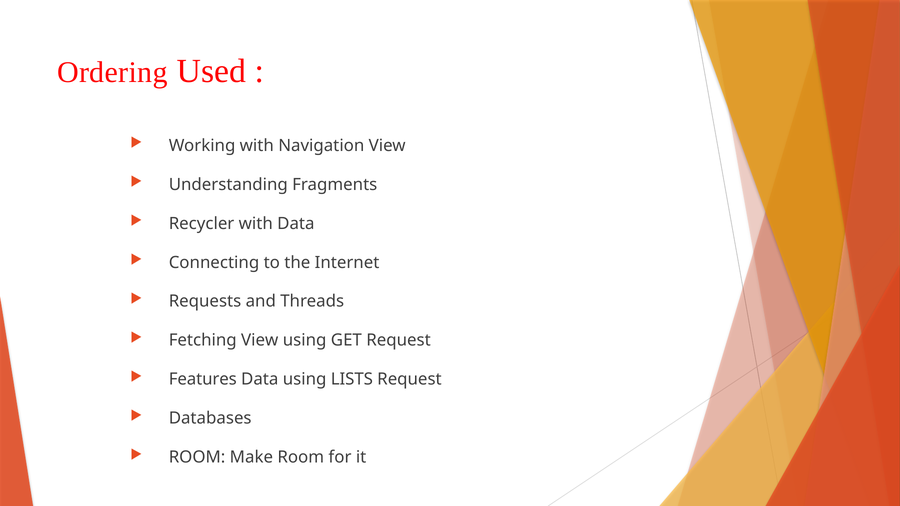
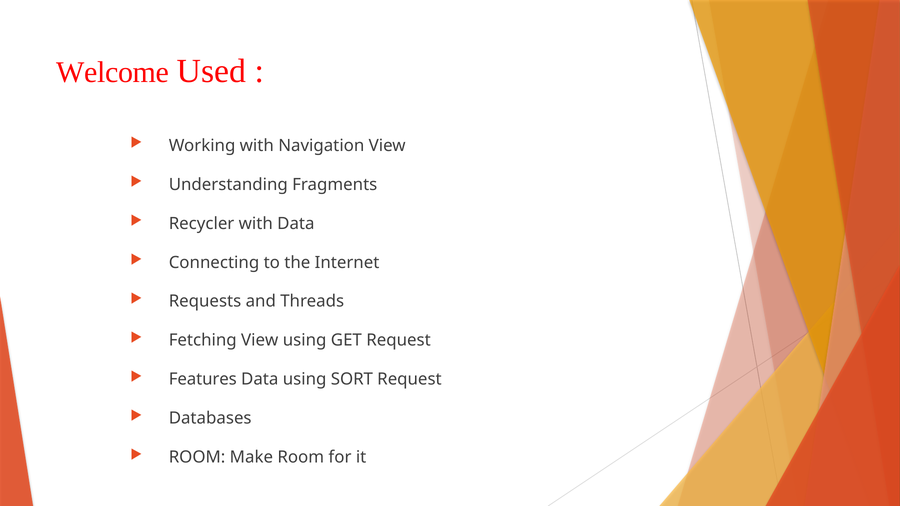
Ordering: Ordering -> Welcome
LISTS: LISTS -> SORT
